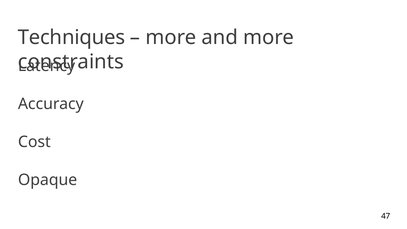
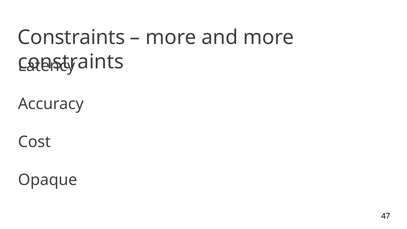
Techniques at (71, 38): Techniques -> Constraints
